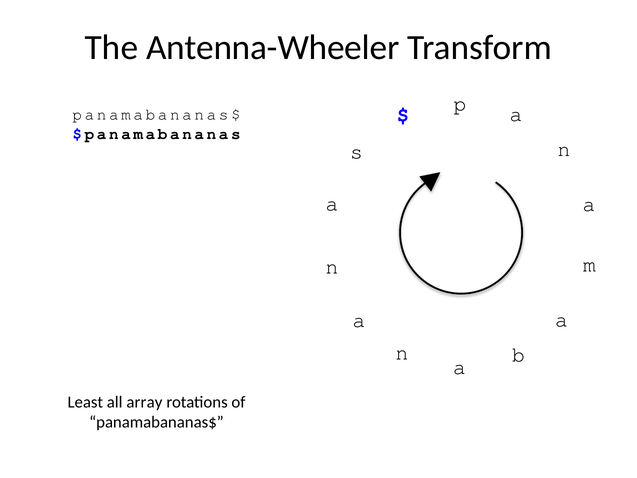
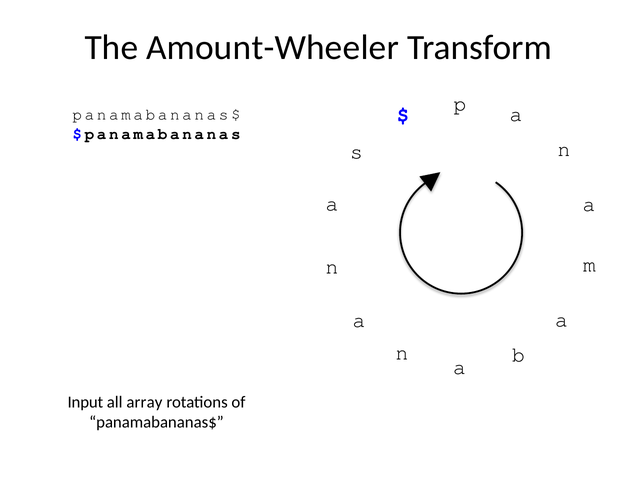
Antenna-Wheeler: Antenna-Wheeler -> Amount-Wheeler
Least: Least -> Input
